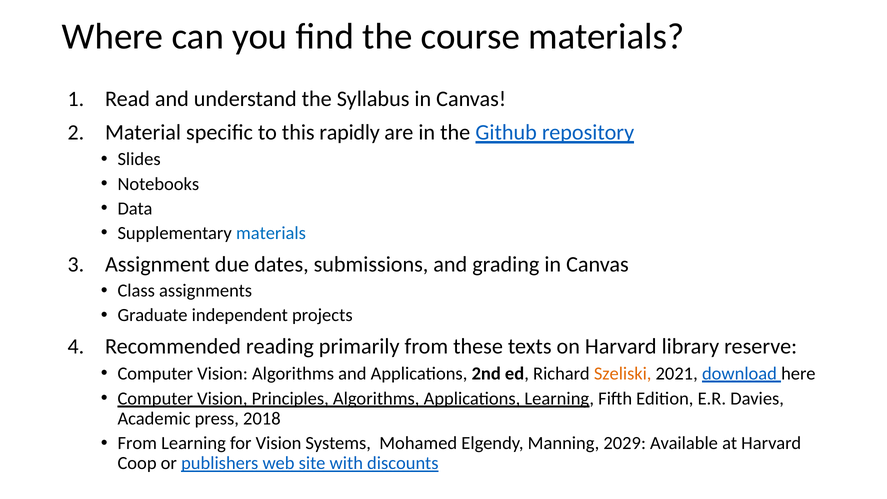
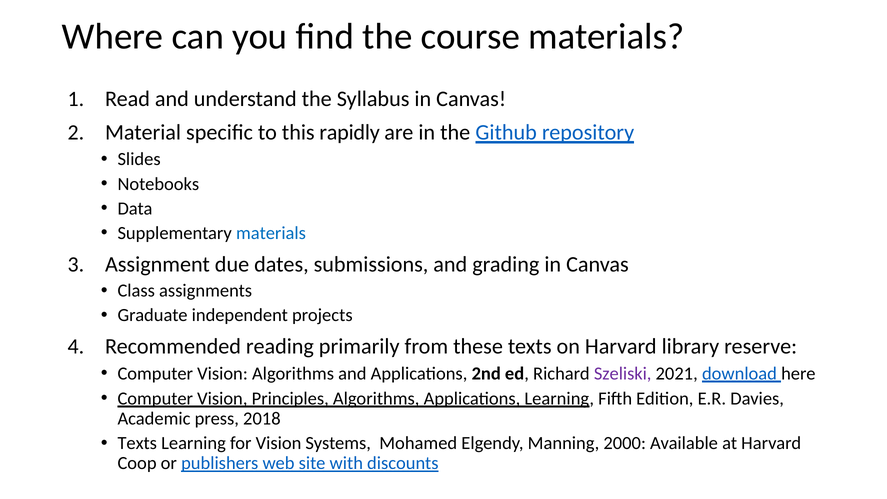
Szeliski colour: orange -> purple
From at (137, 443): From -> Texts
2029: 2029 -> 2000
